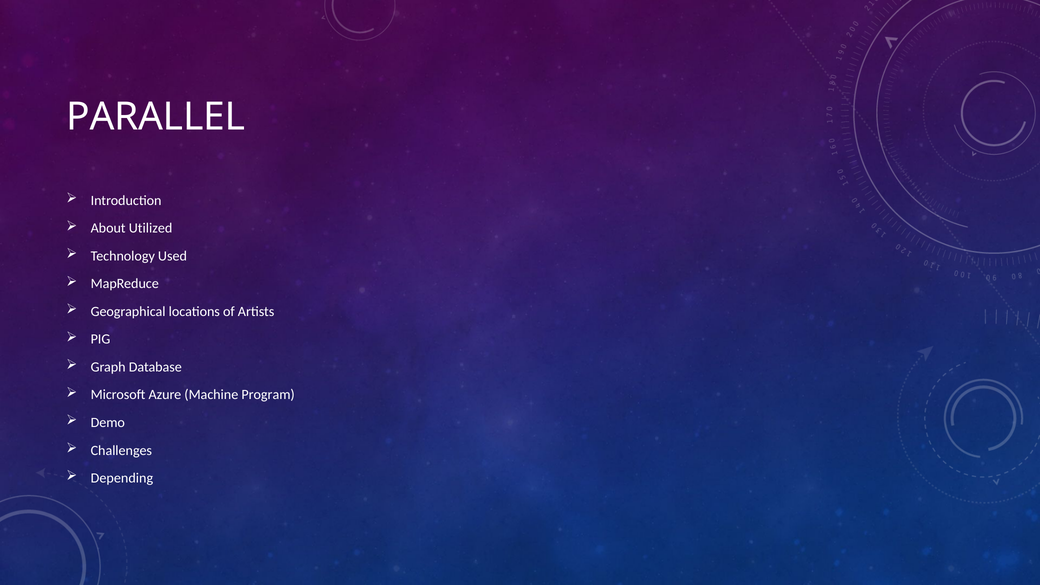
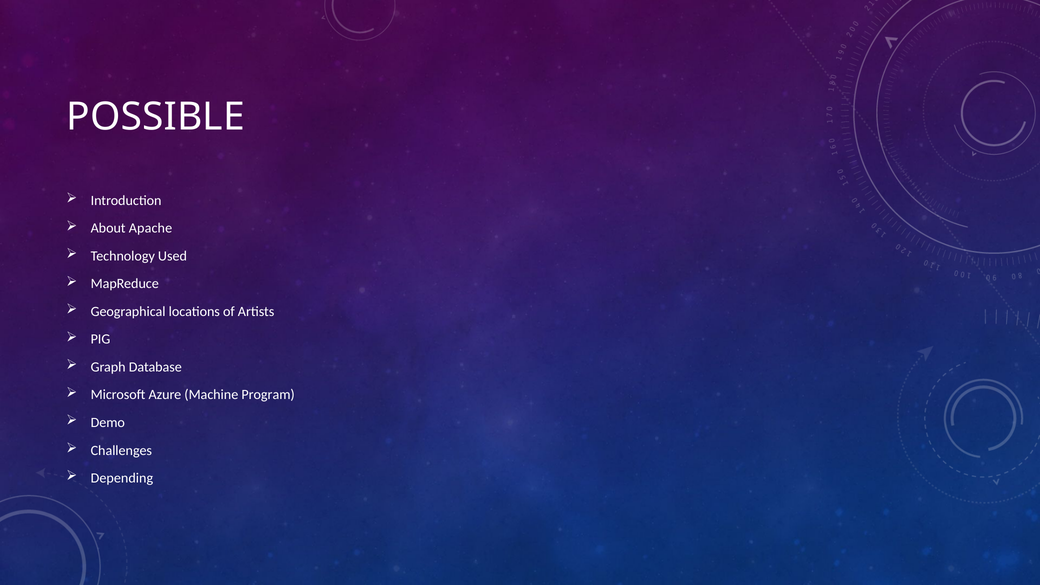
PARALLEL: PARALLEL -> POSSIBLE
Utilized: Utilized -> Apache
